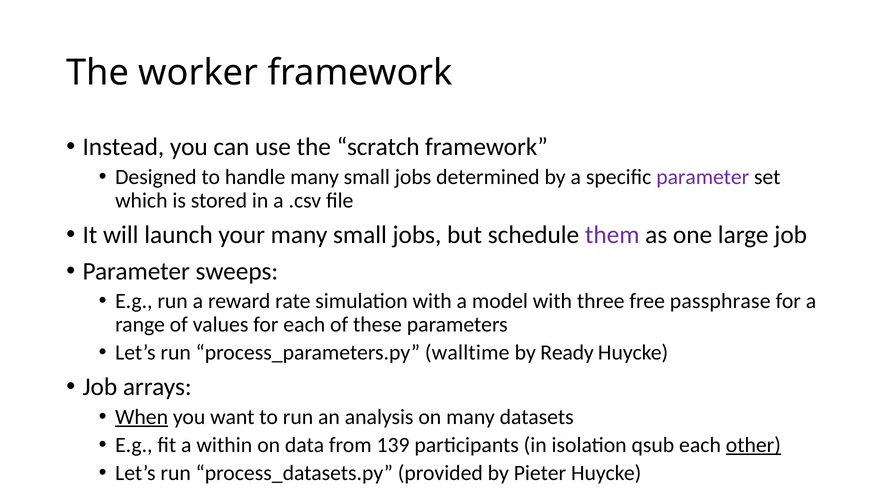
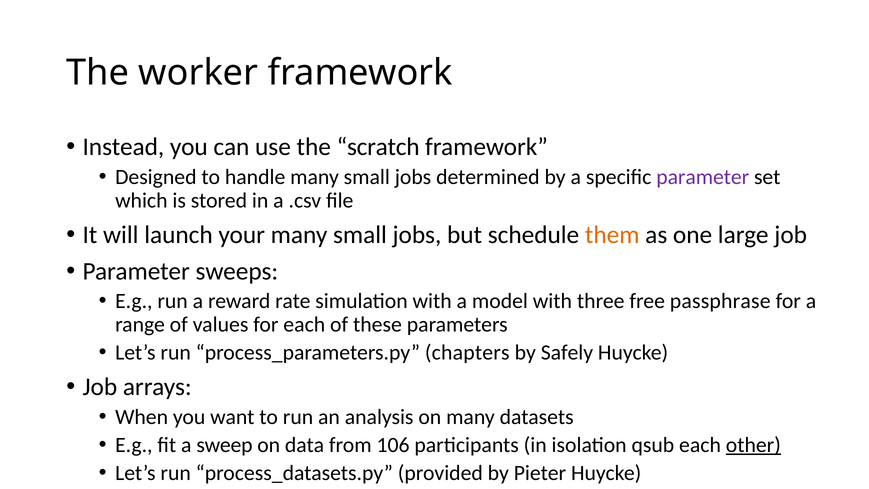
them colour: purple -> orange
walltime: walltime -> chapters
Ready: Ready -> Safely
When underline: present -> none
within: within -> sweep
139: 139 -> 106
